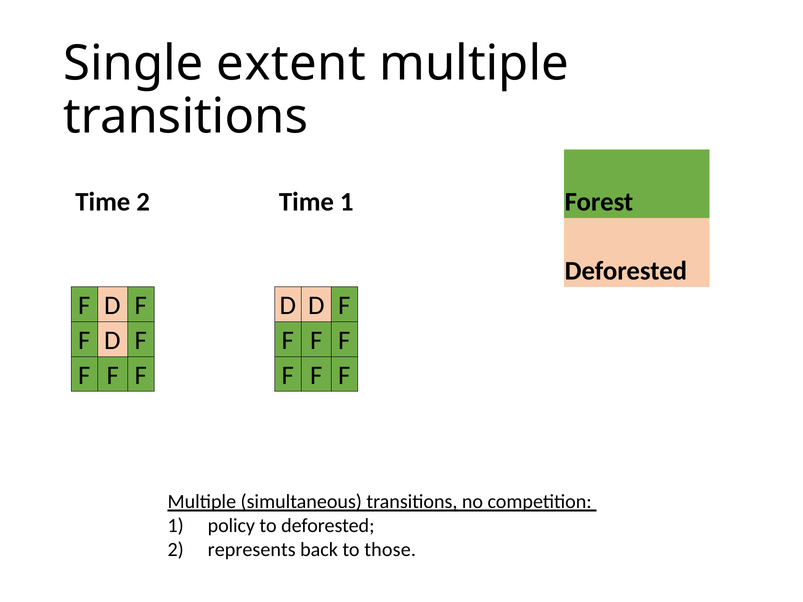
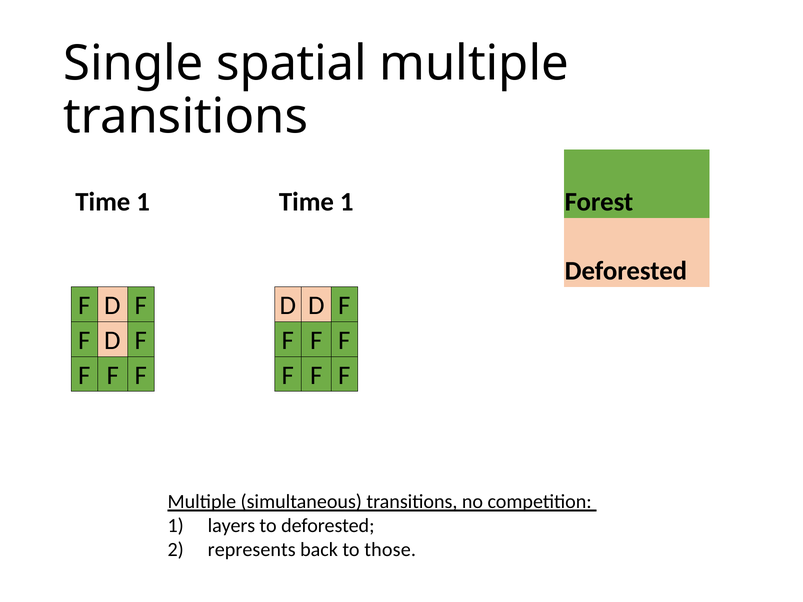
extent: extent -> spatial
2 at (143, 202): 2 -> 1
policy: policy -> layers
